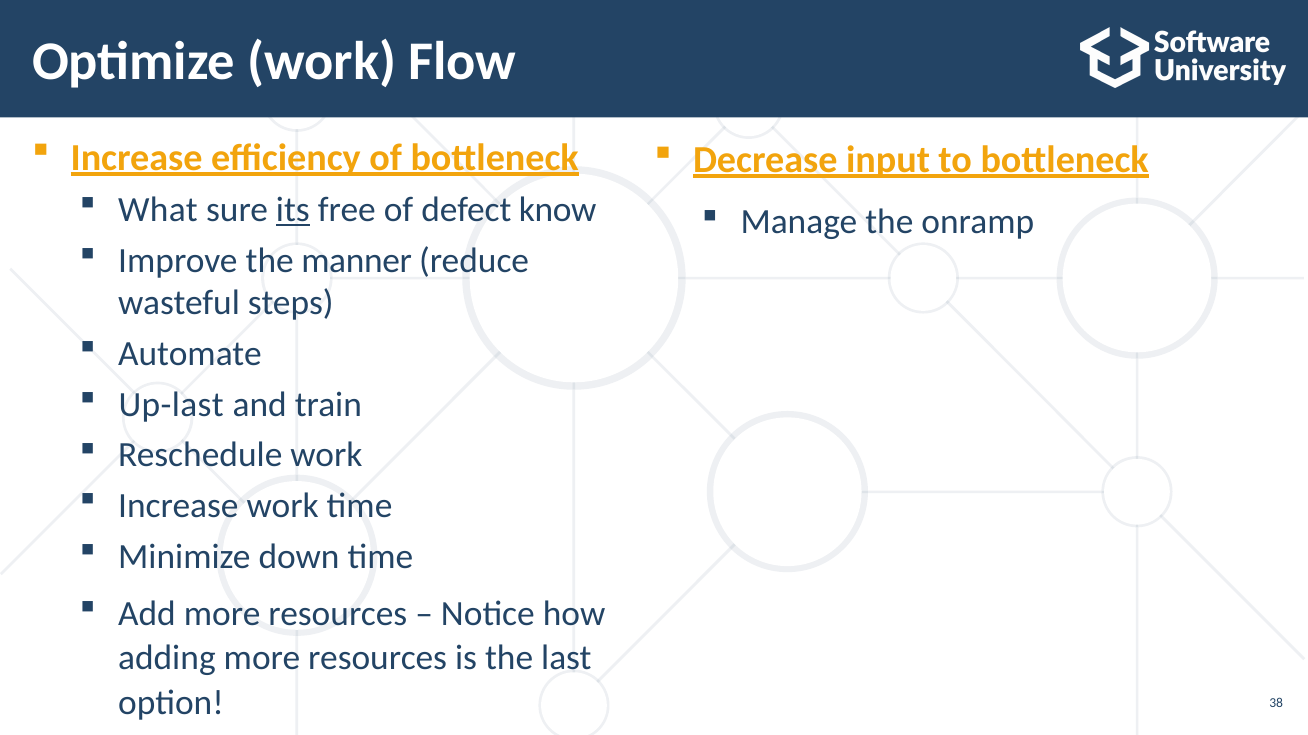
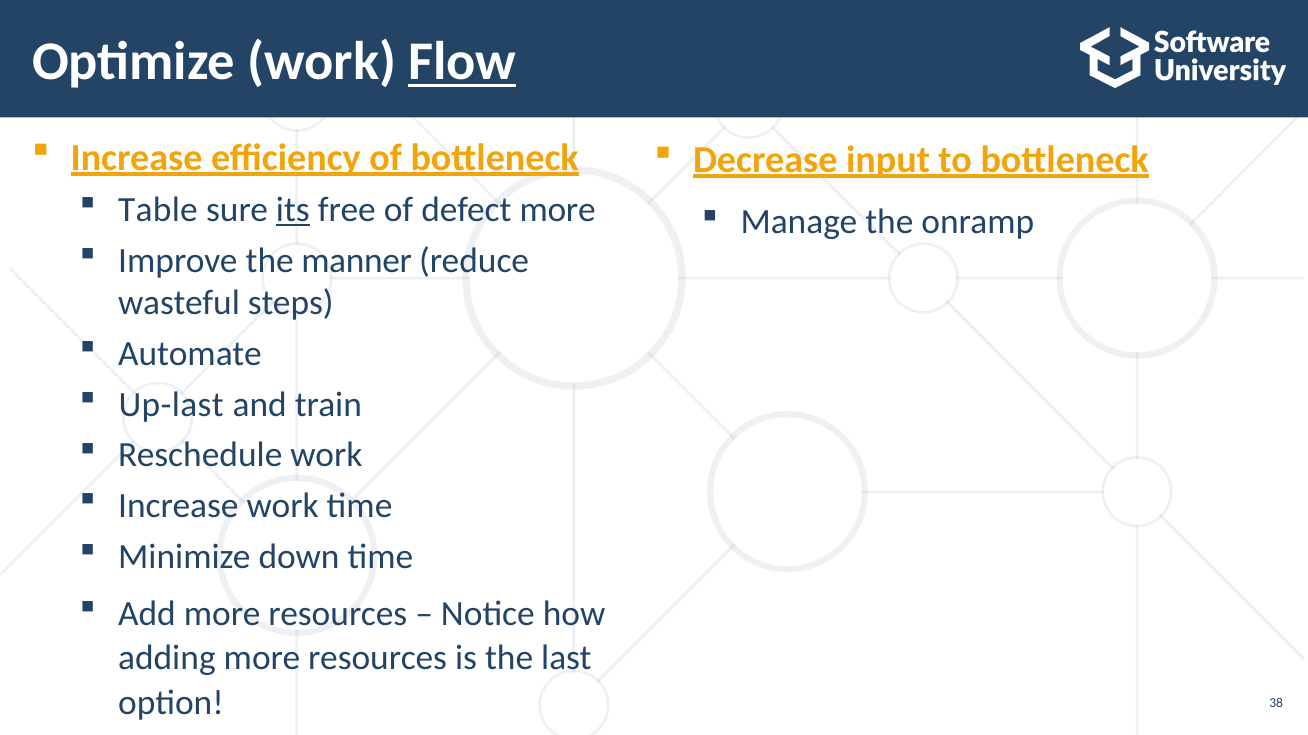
Flow underline: none -> present
What: What -> Table
defect know: know -> more
